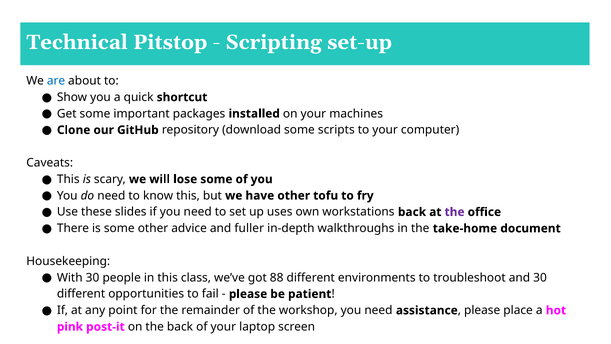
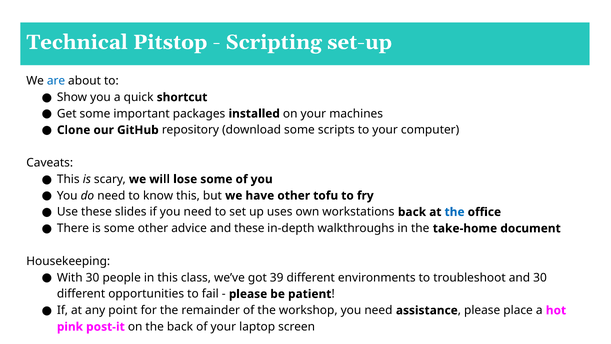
the at (455, 212) colour: purple -> blue
and fuller: fuller -> these
88: 88 -> 39
